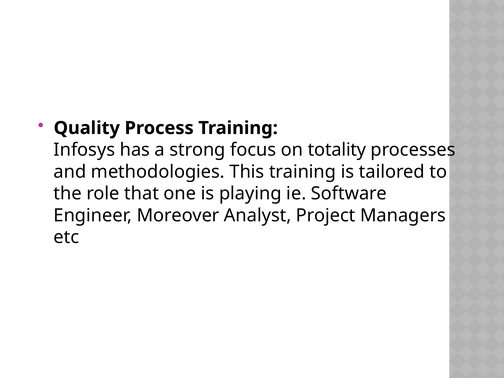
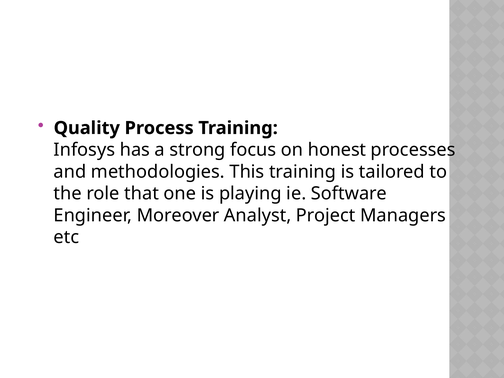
totality: totality -> honest
